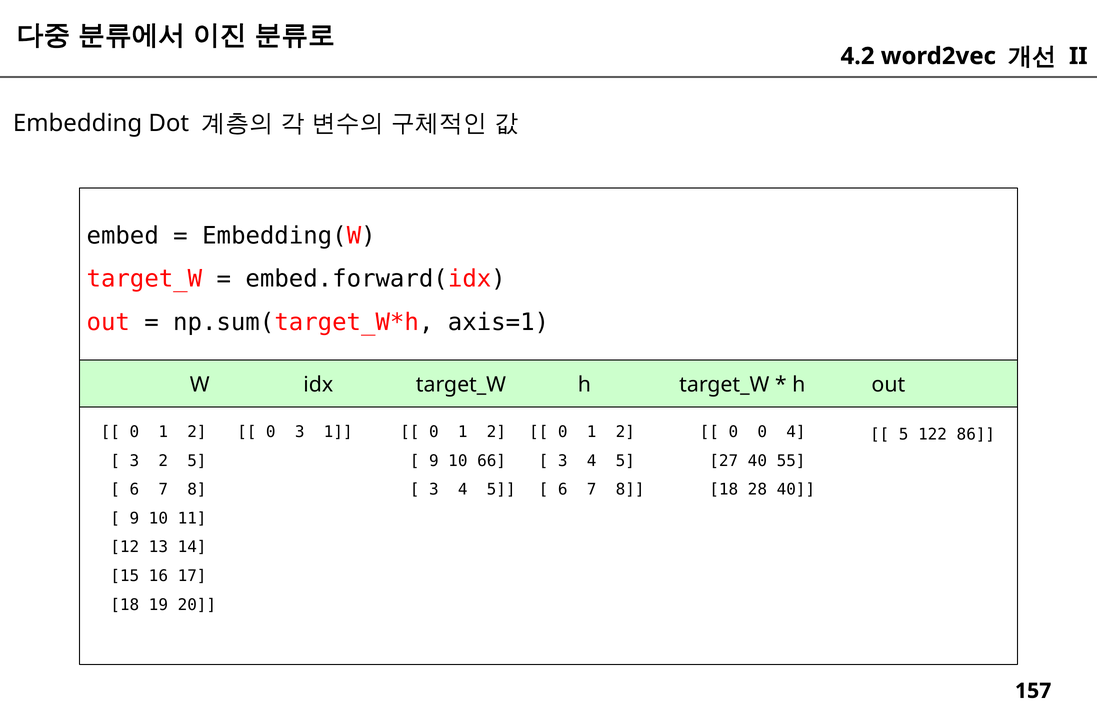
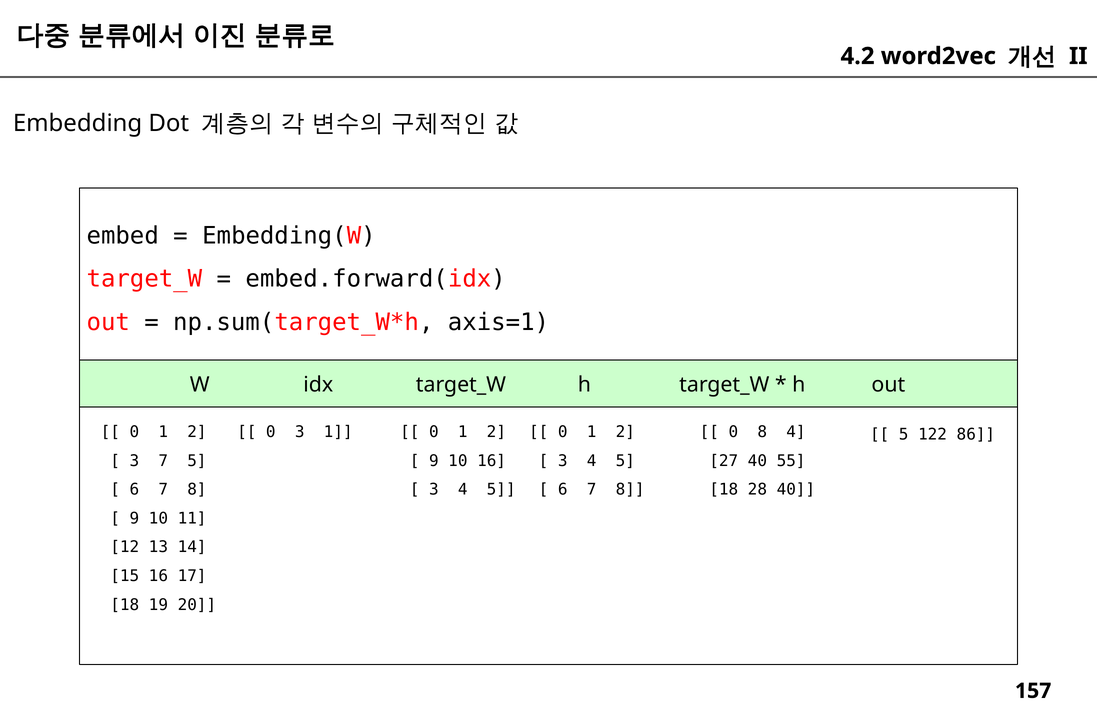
0 0: 0 -> 8
3 2: 2 -> 7
10 66: 66 -> 16
